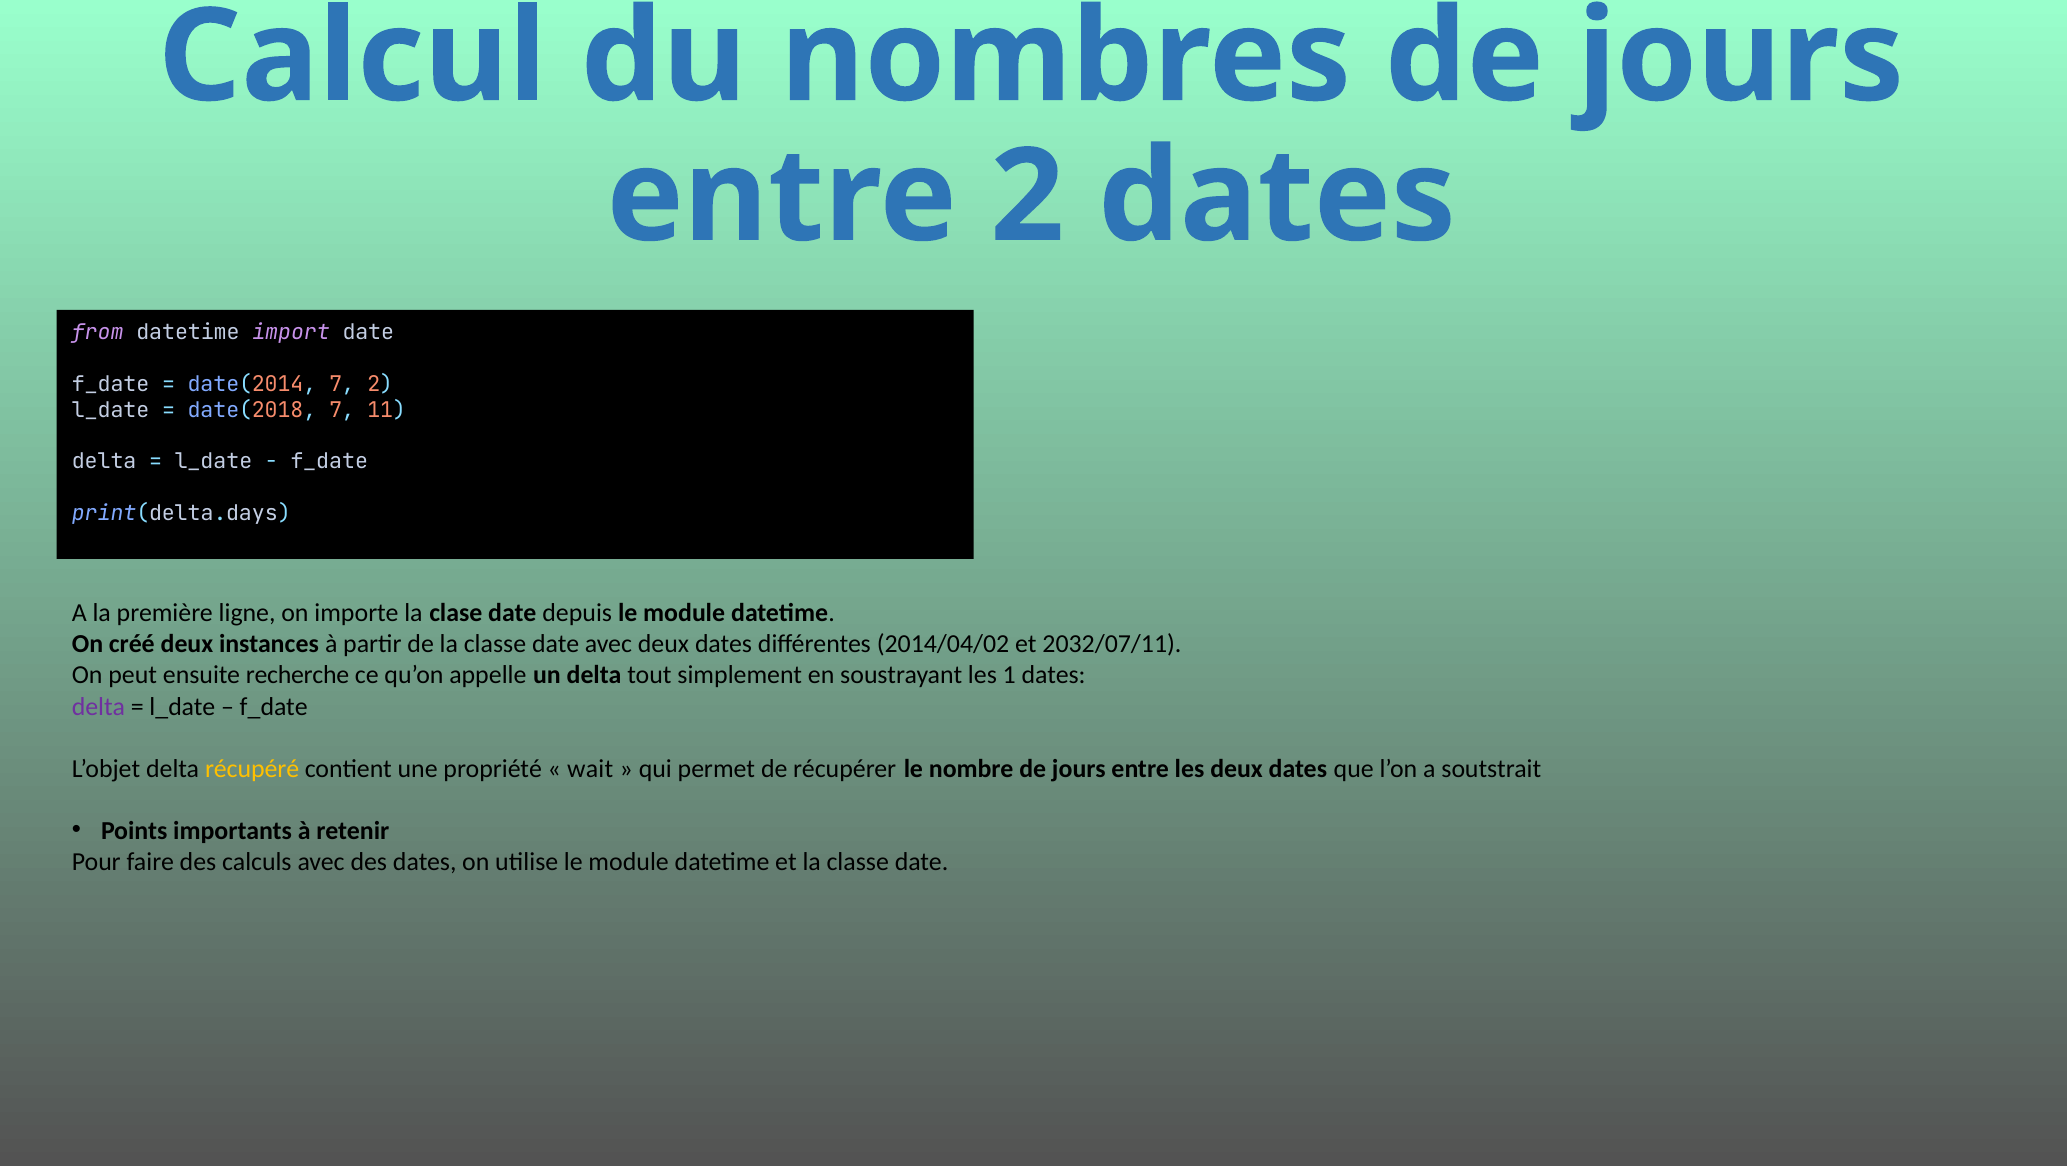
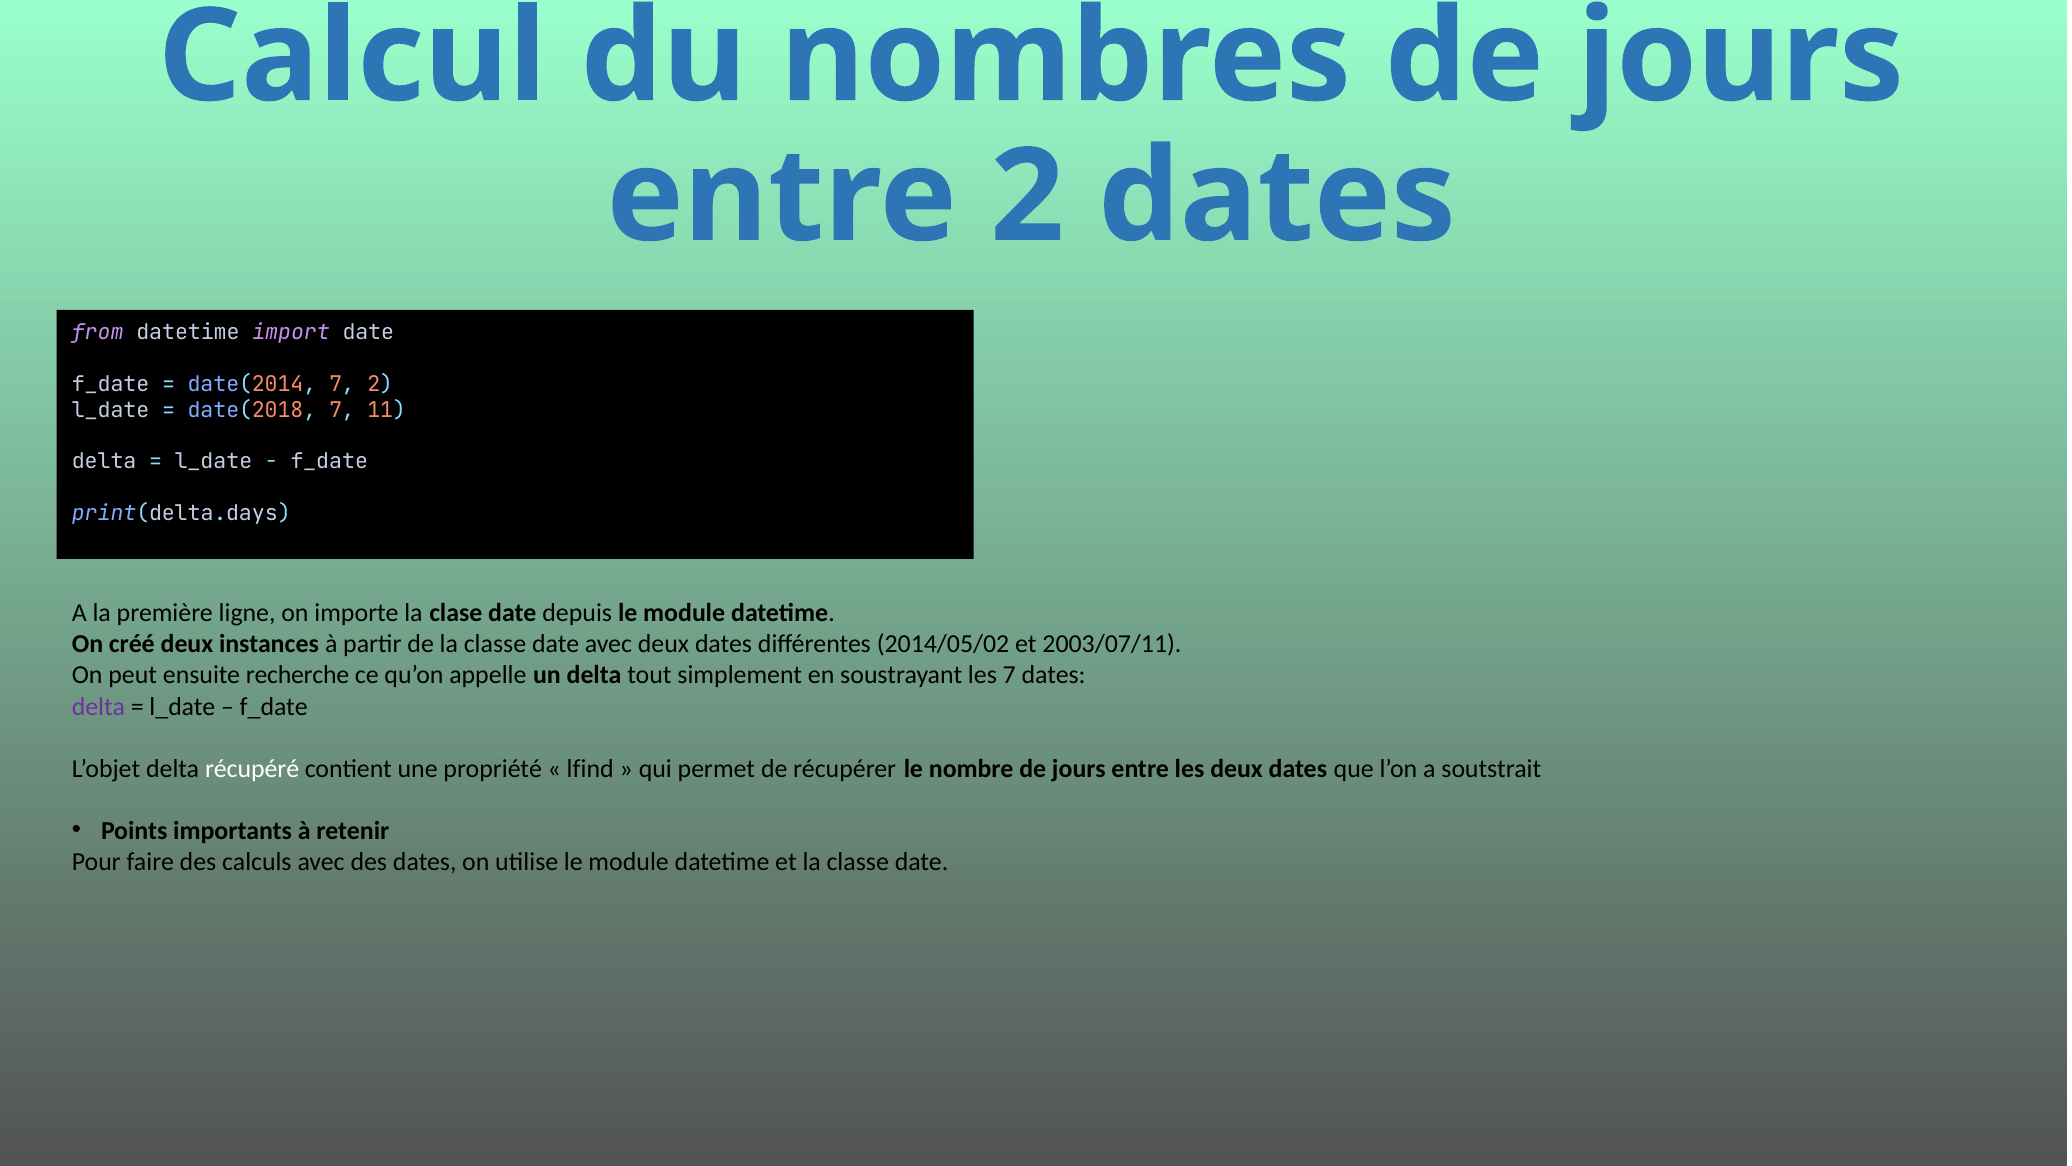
2014/04/02: 2014/04/02 -> 2014/05/02
2032/07/11: 2032/07/11 -> 2003/07/11
les 1: 1 -> 7
récupéré colour: yellow -> white
wait: wait -> lfind
